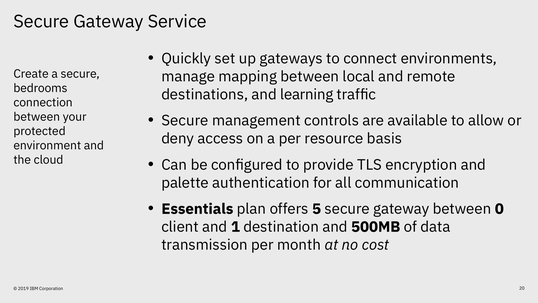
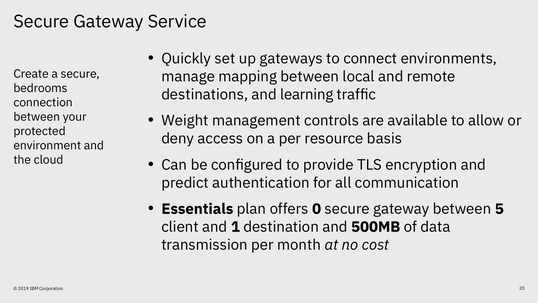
Secure at (185, 120): Secure -> Weight
palette: palette -> predict
5: 5 -> 0
0: 0 -> 5
